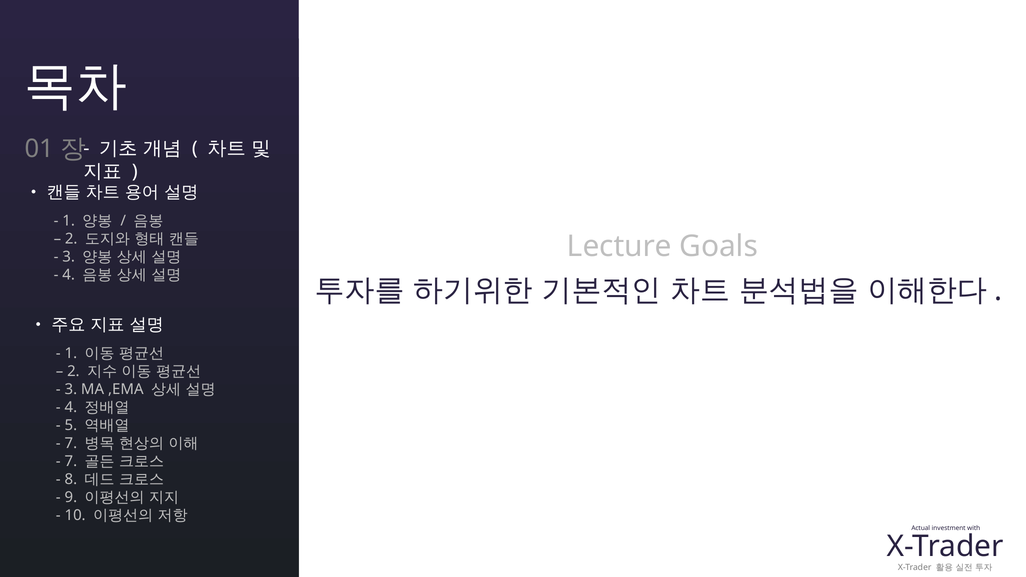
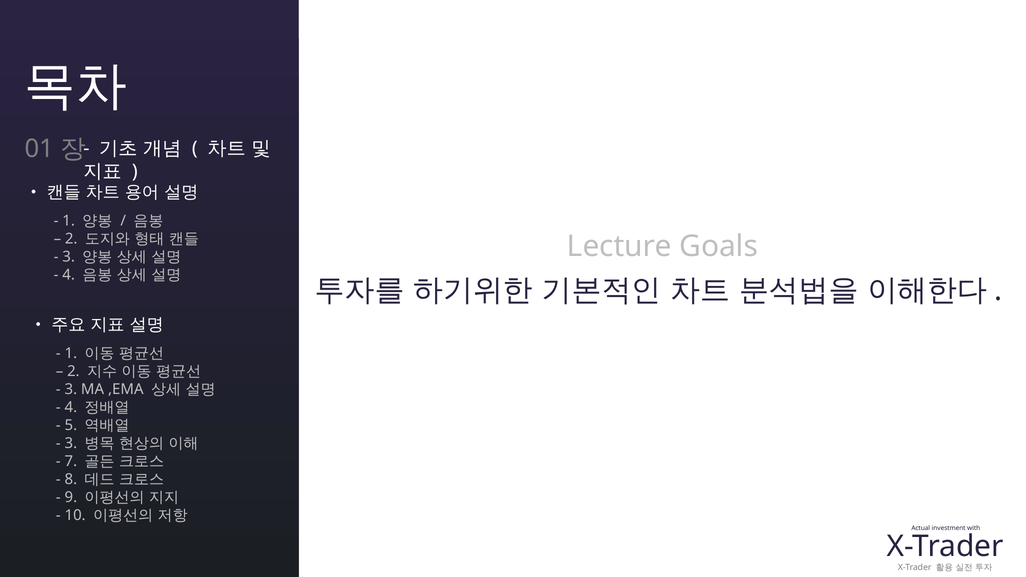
7 at (71, 443): 7 -> 3
